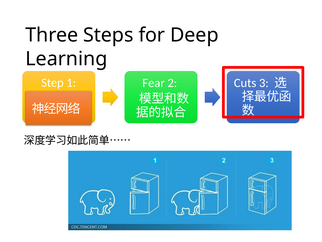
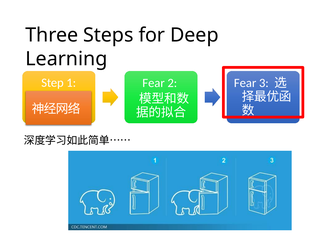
Cuts at (245, 83): Cuts -> Fear
